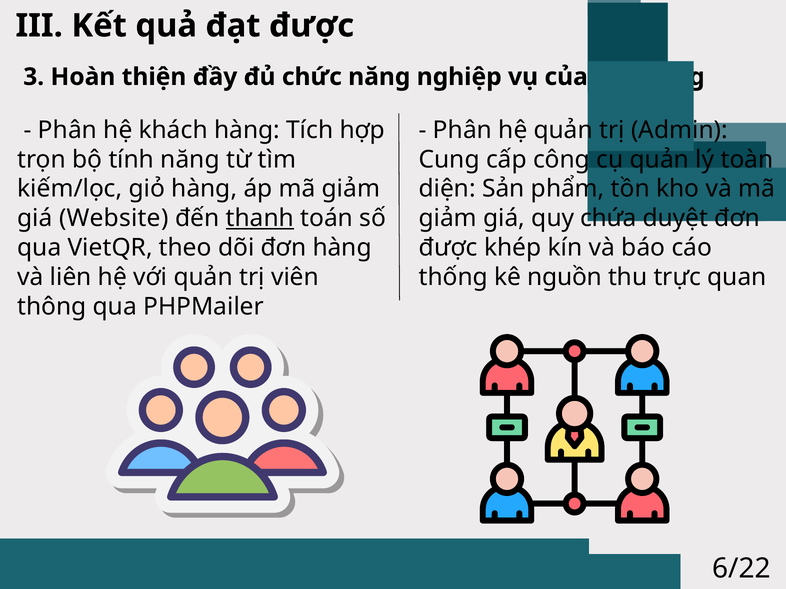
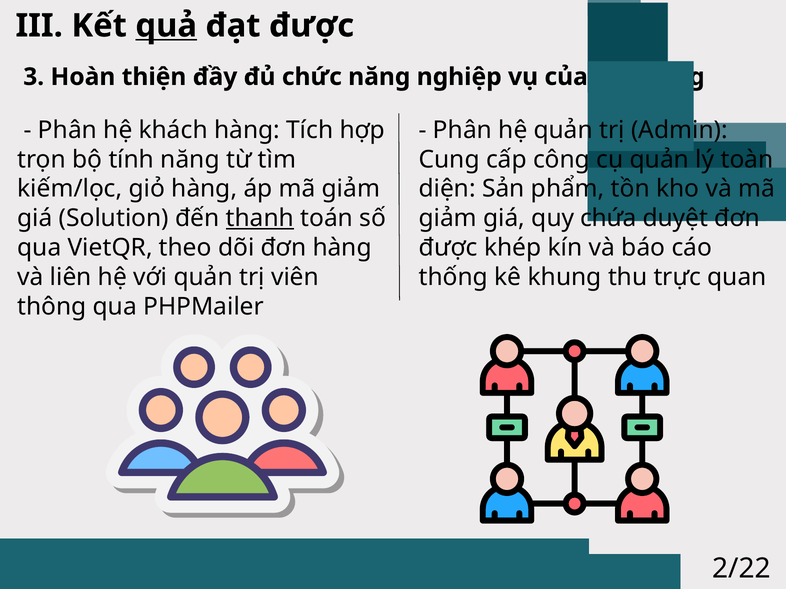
quả underline: none -> present
Website: Website -> Solution
nguồn: nguồn -> khung
6/22: 6/22 -> 2/22
